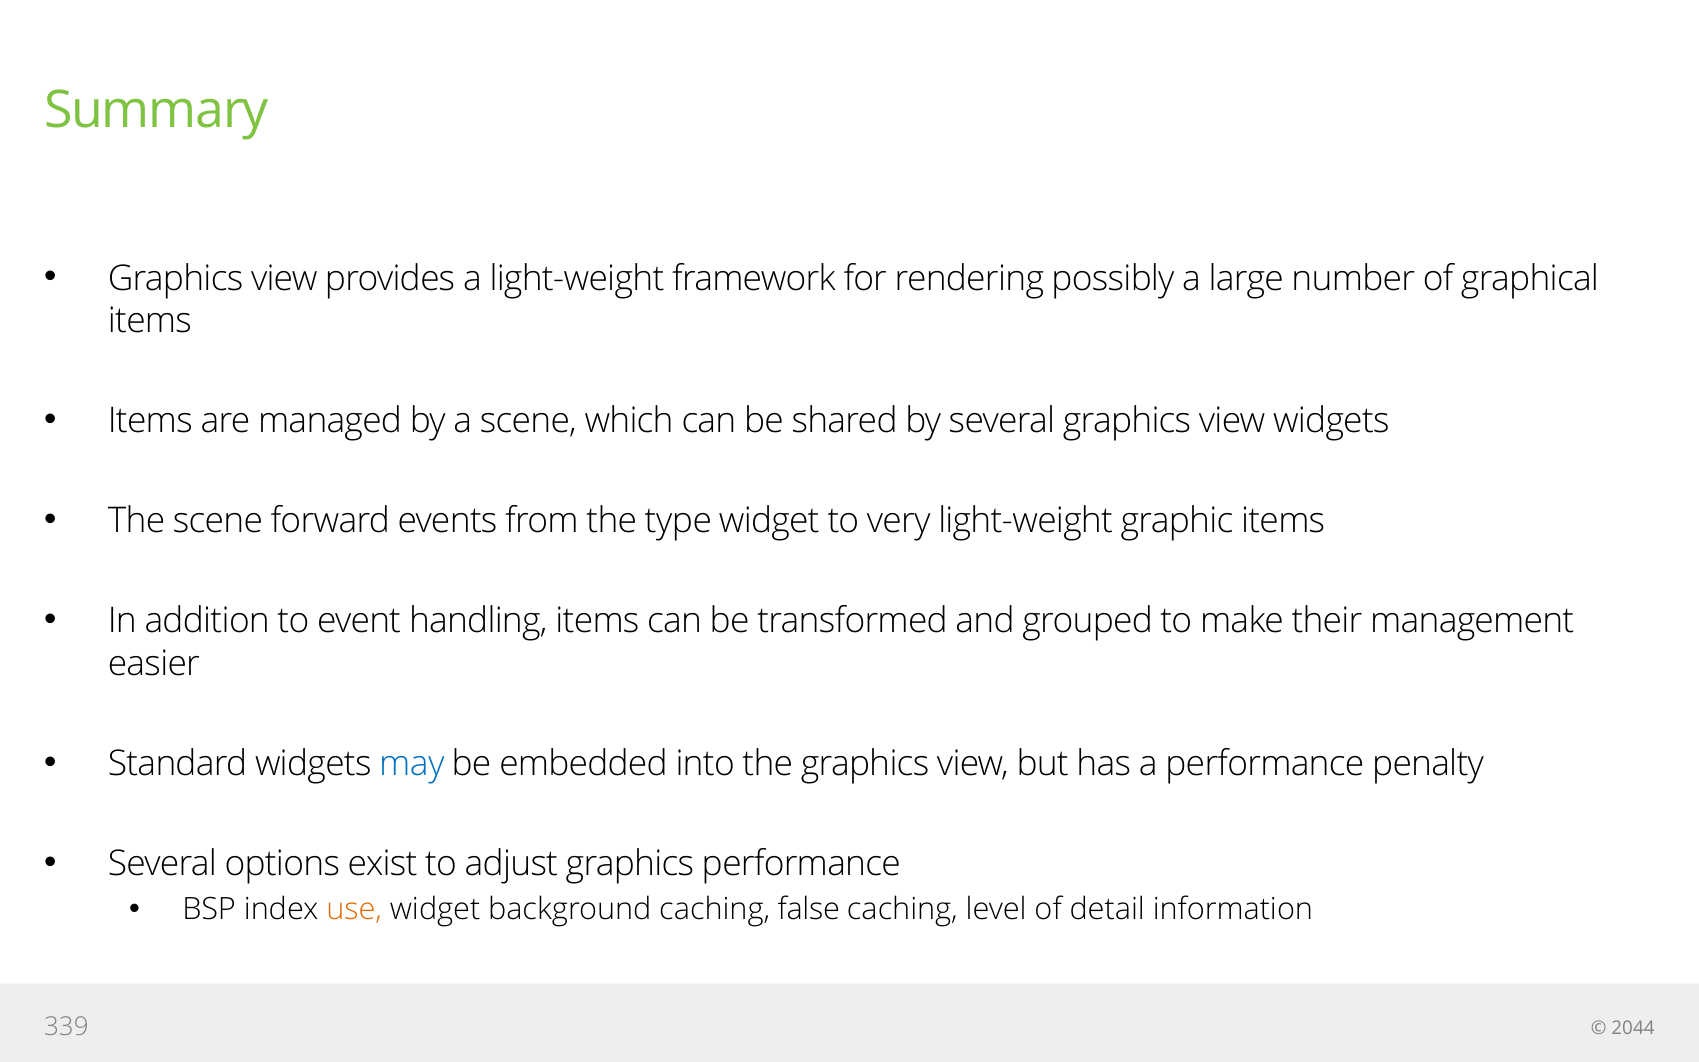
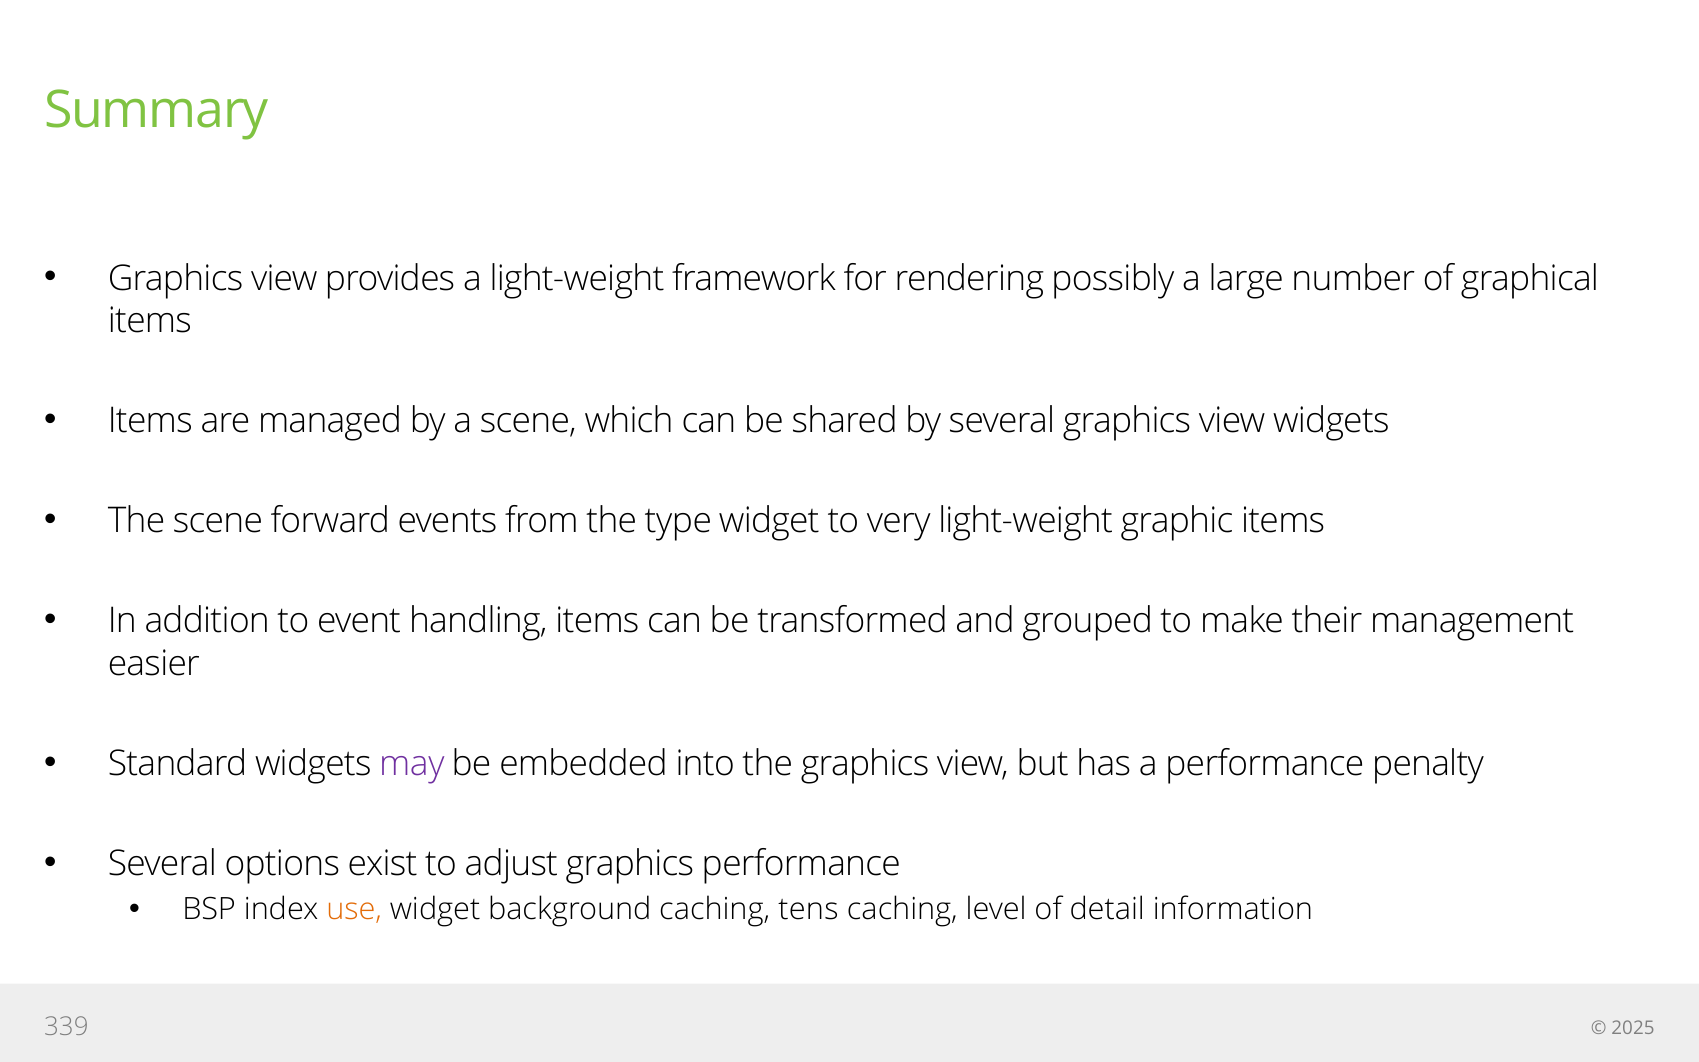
may colour: blue -> purple
false: false -> tens
2044: 2044 -> 2025
